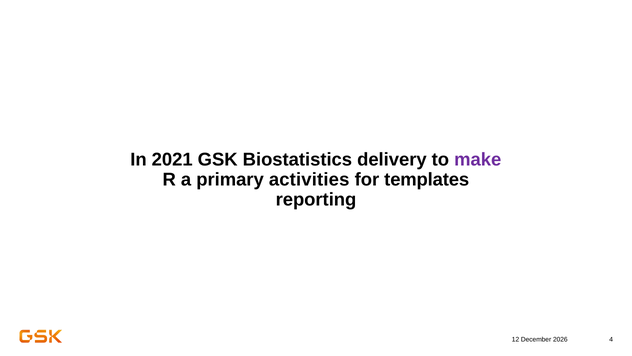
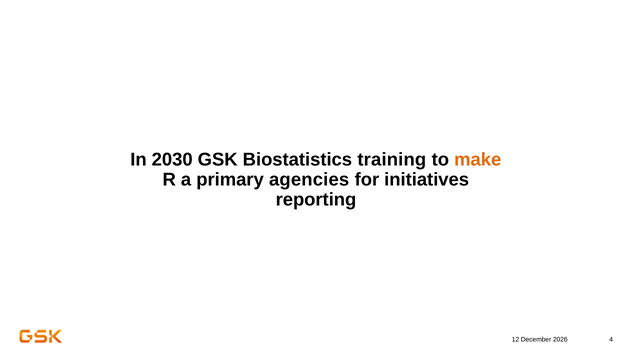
2021: 2021 -> 2030
delivery: delivery -> training
make colour: purple -> orange
activities: activities -> agencies
templates: templates -> initiatives
